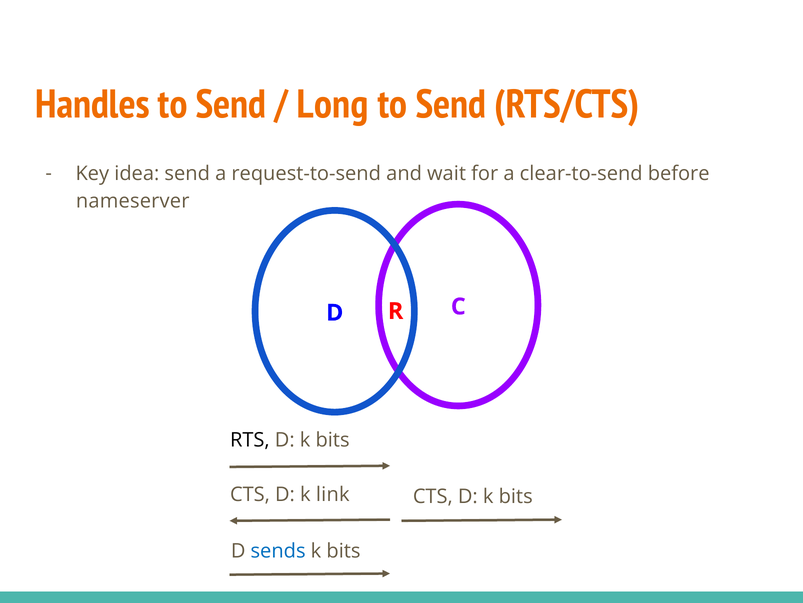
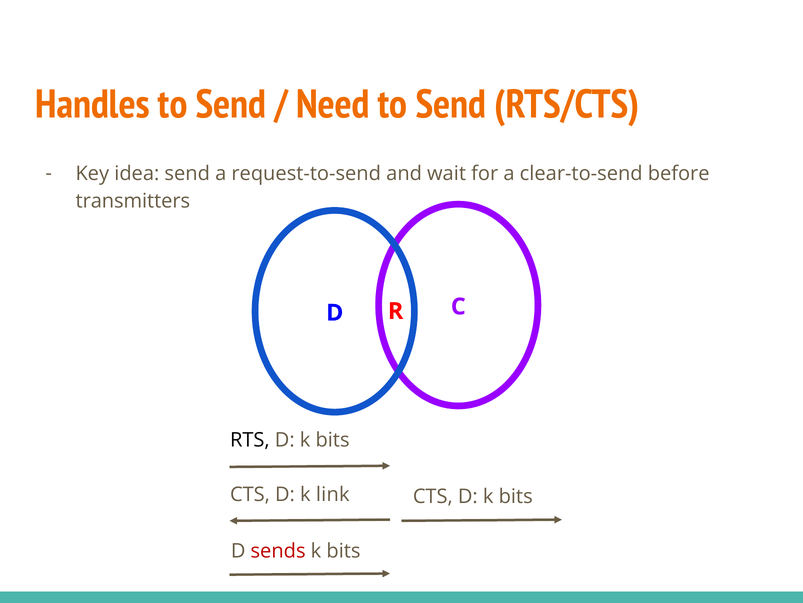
Long: Long -> Need
nameserver: nameserver -> transmitters
sends colour: blue -> red
